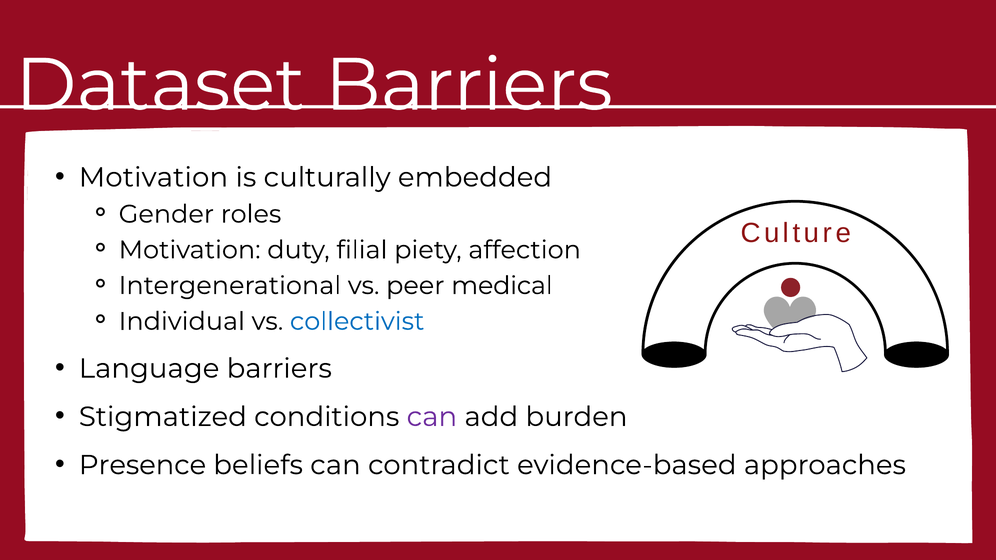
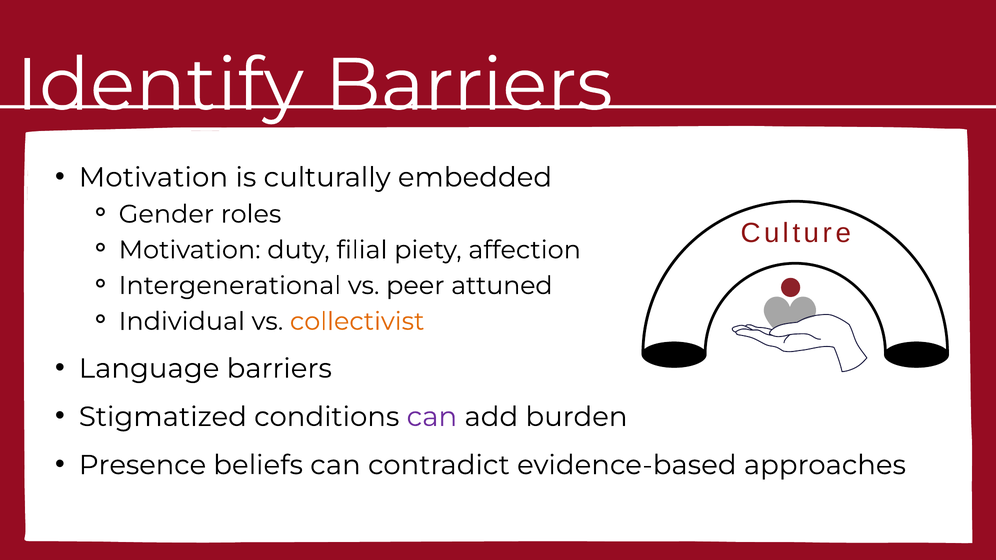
Dataset: Dataset -> Identify
medical: medical -> attuned
collectivist colour: blue -> orange
